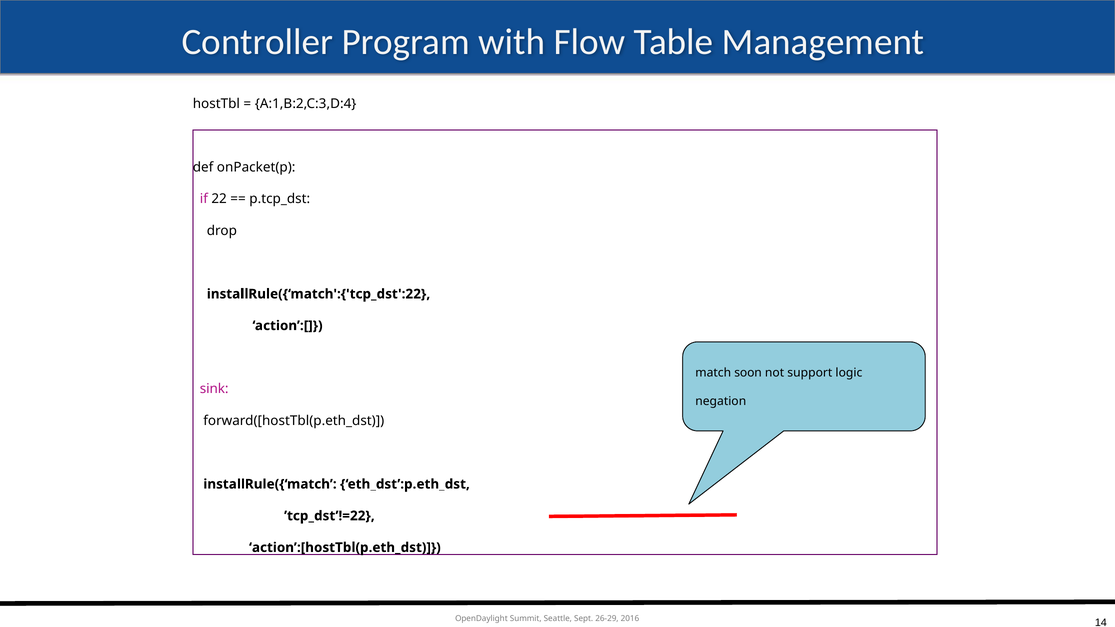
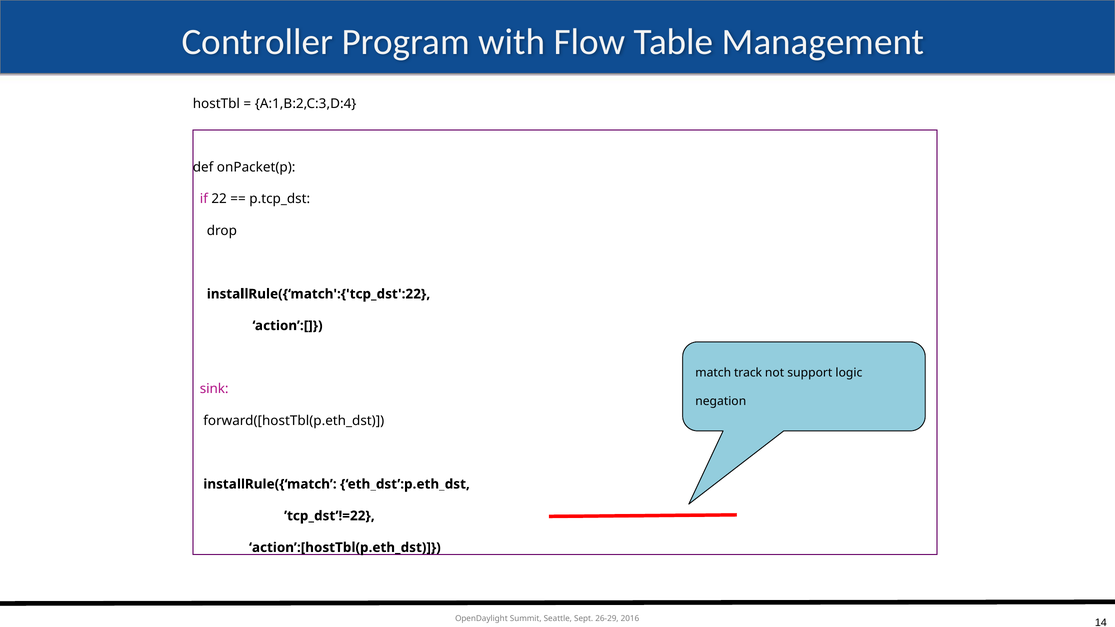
soon: soon -> track
